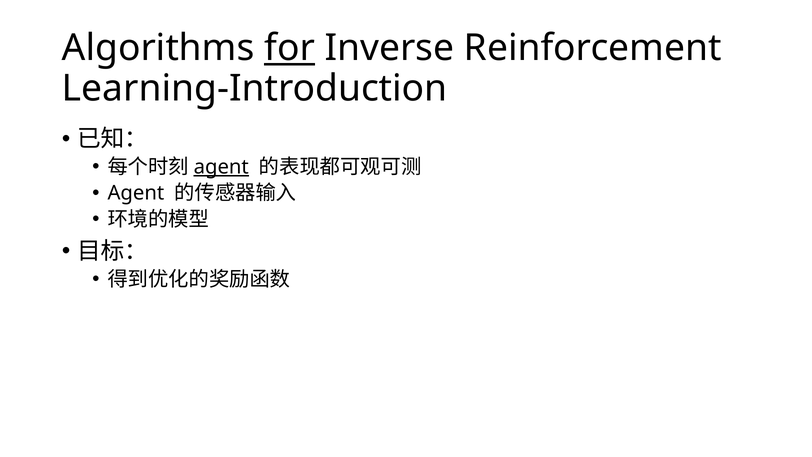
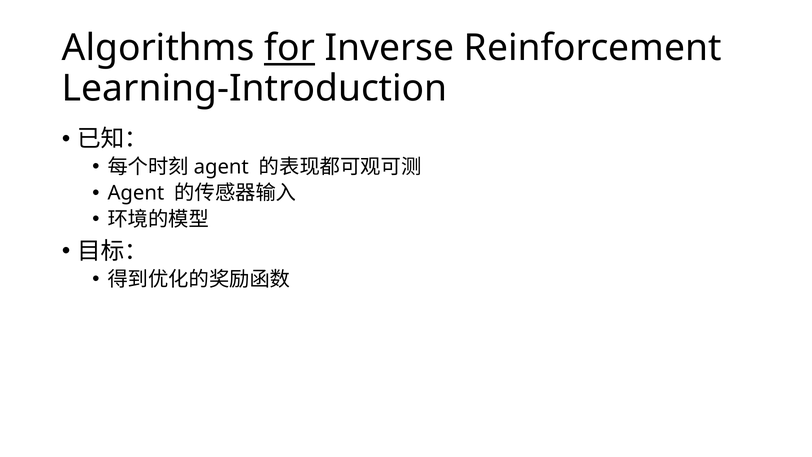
agent at (221, 167) underline: present -> none
